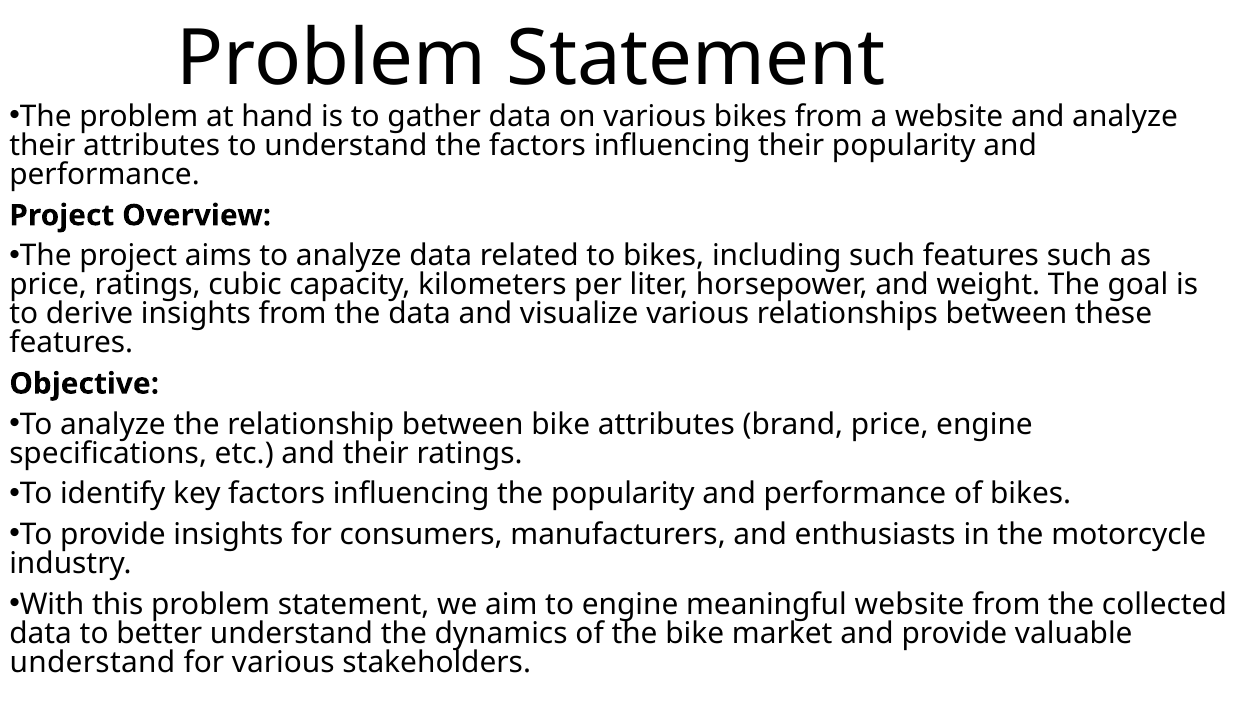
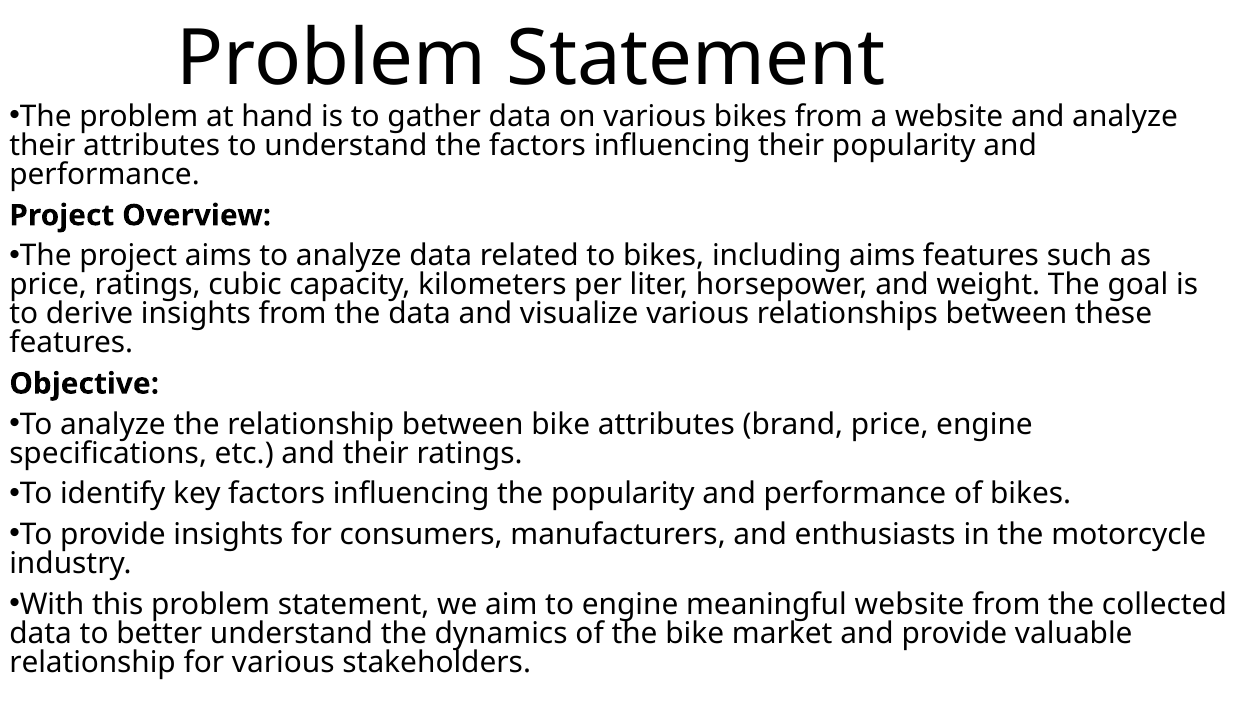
including such: such -> aims
understand at (92, 662): understand -> relationship
